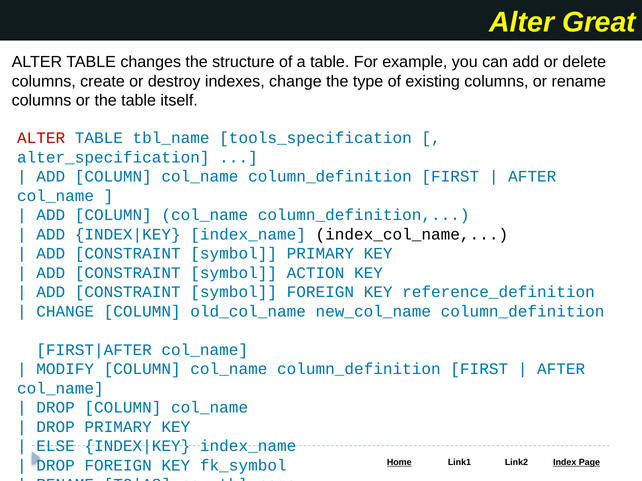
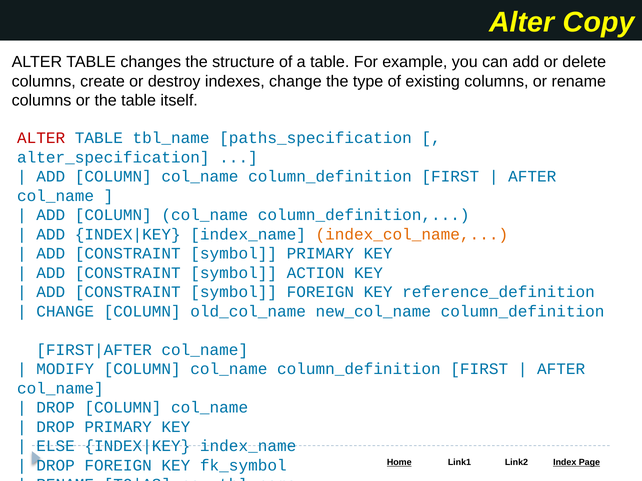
Great: Great -> Copy
tools_specification: tools_specification -> paths_specification
index_col_name colour: black -> orange
